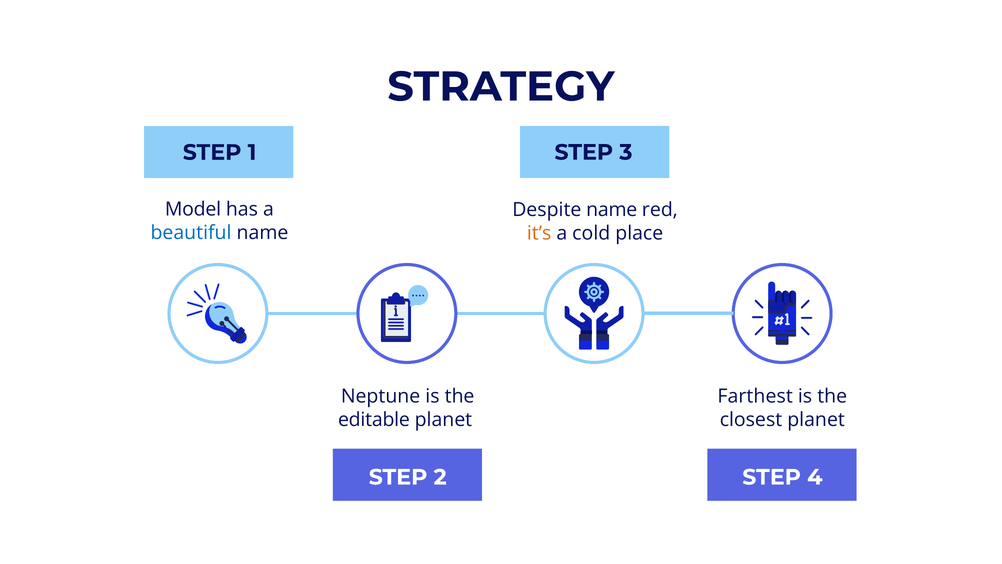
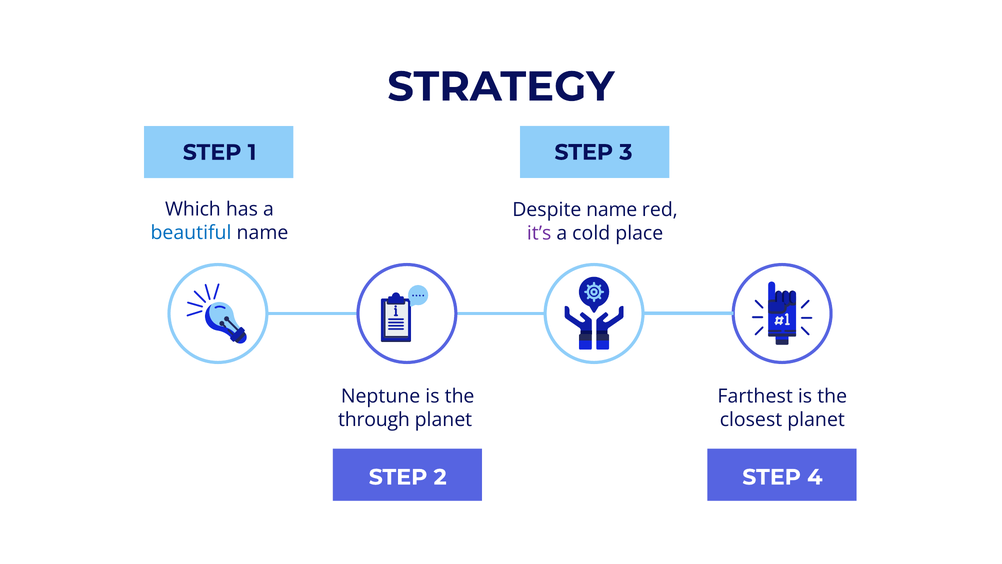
Model: Model -> Which
it’s colour: orange -> purple
editable: editable -> through
